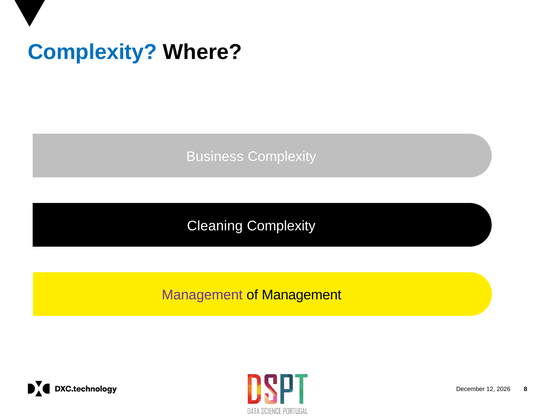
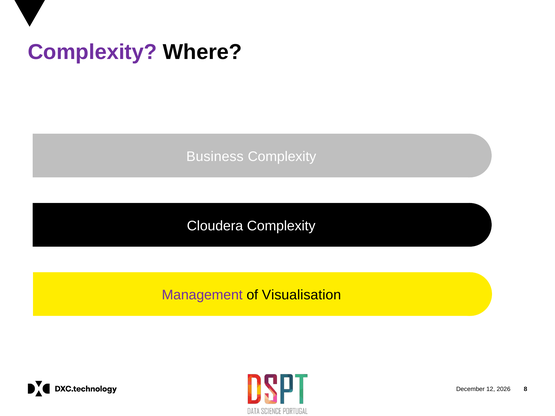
Complexity at (92, 52) colour: blue -> purple
Cleaning: Cleaning -> Cloudera
of Management: Management -> Visualisation
